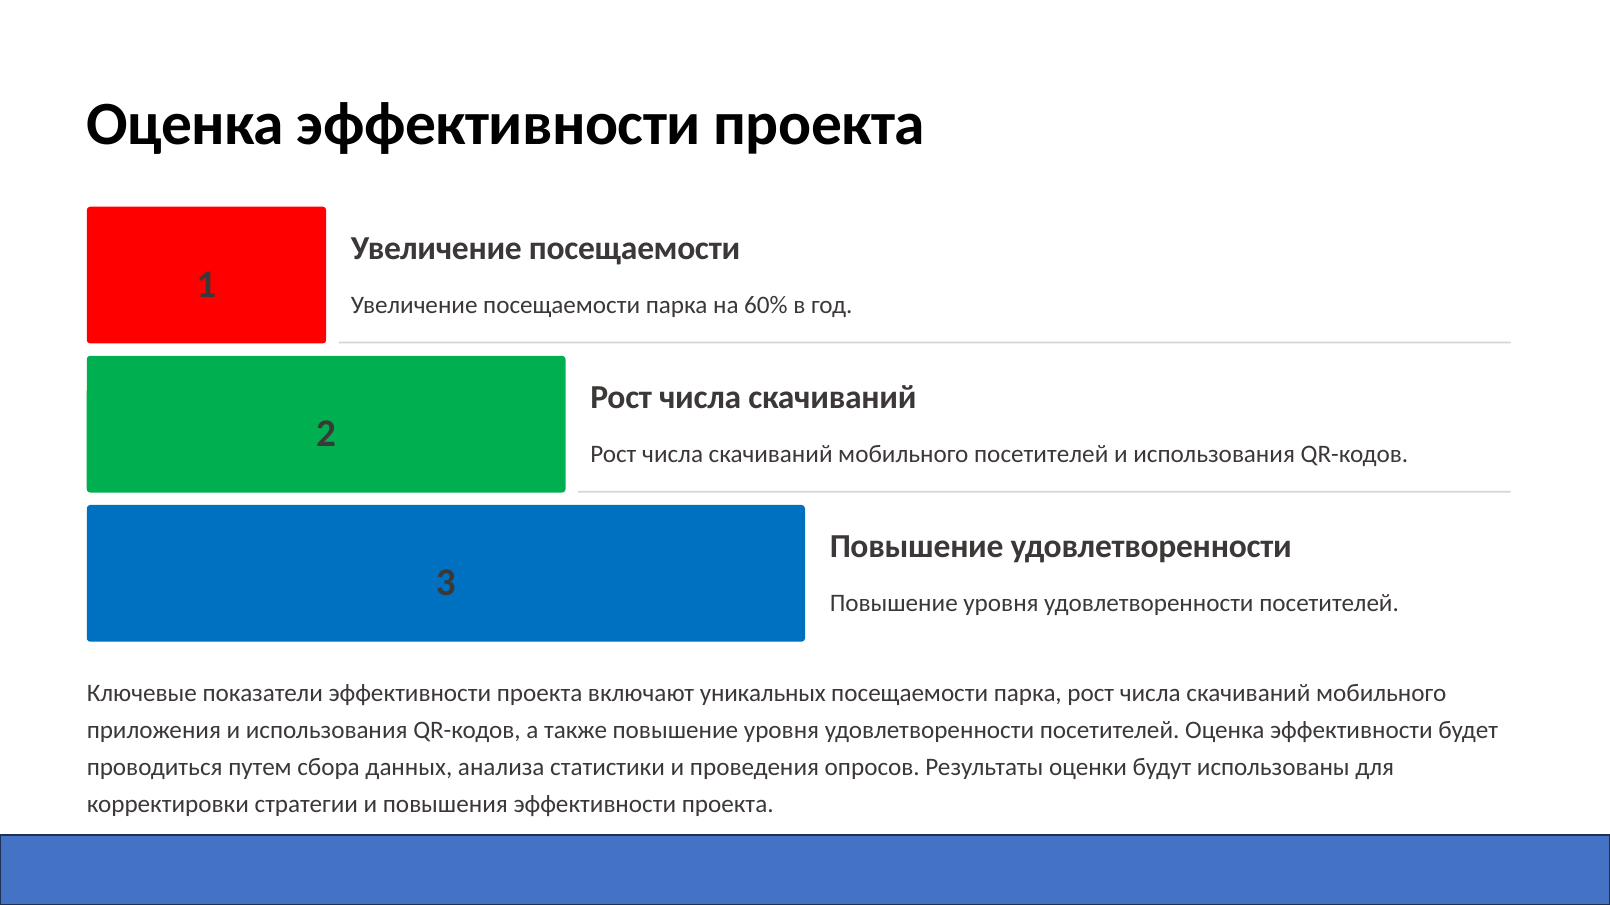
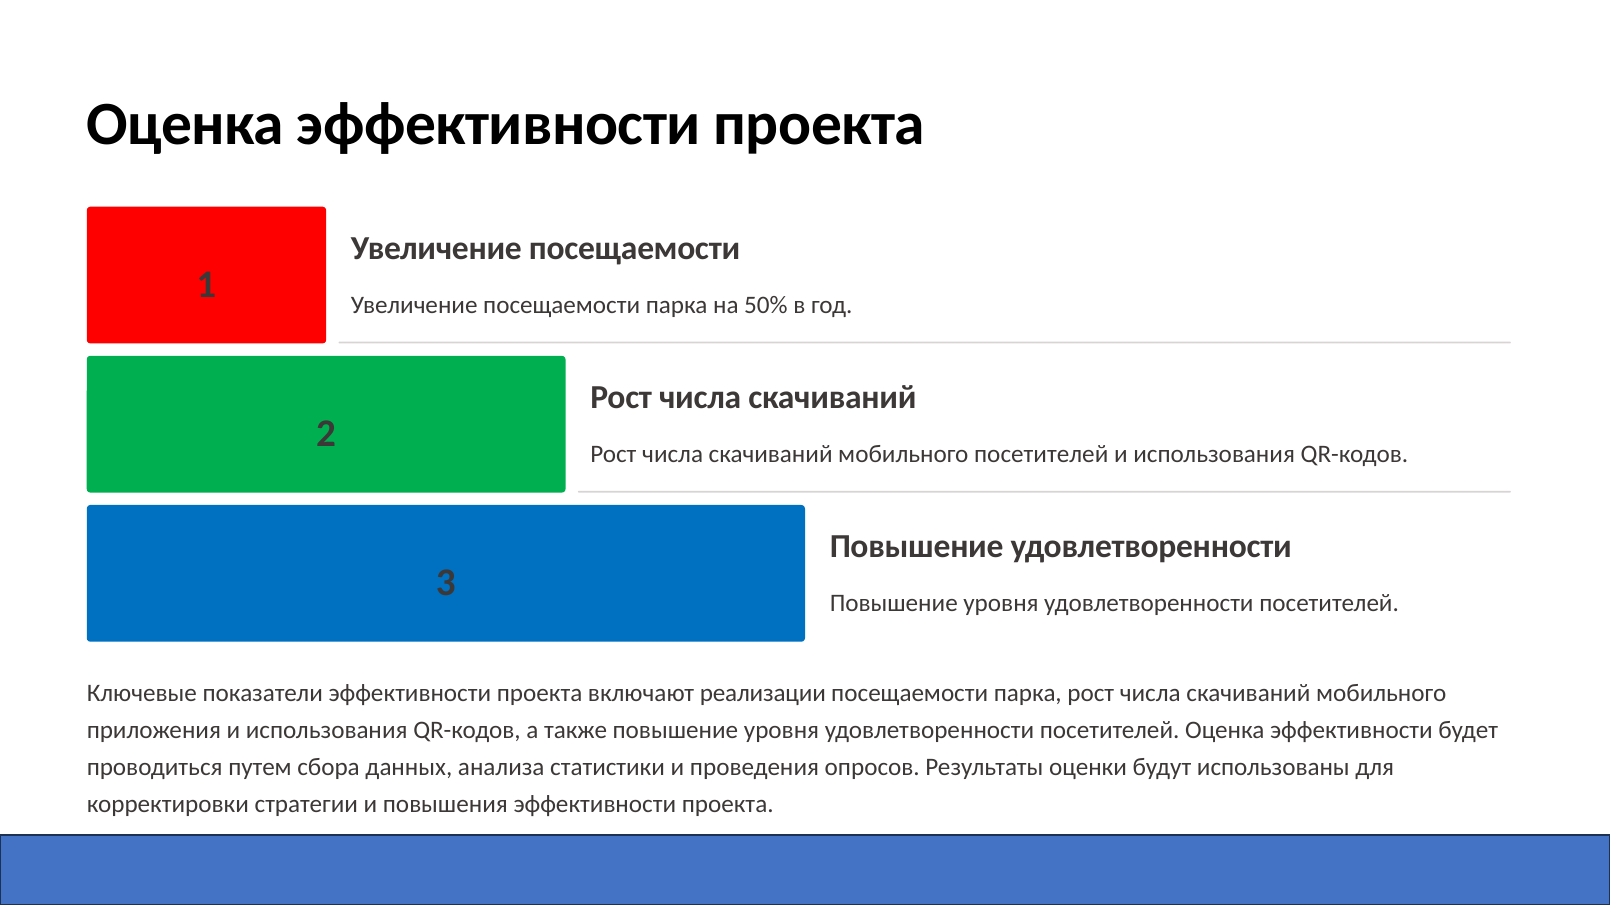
60%: 60% -> 50%
уникальных: уникальных -> реализации
